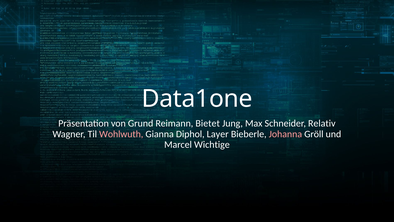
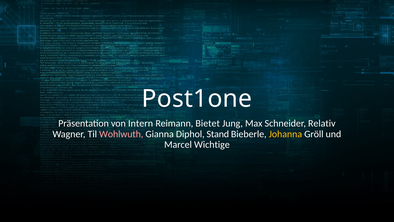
Data1one: Data1one -> Post1one
Grund: Grund -> Intern
Layer: Layer -> Stand
Johanna colour: pink -> yellow
